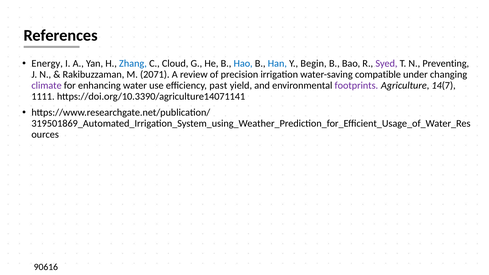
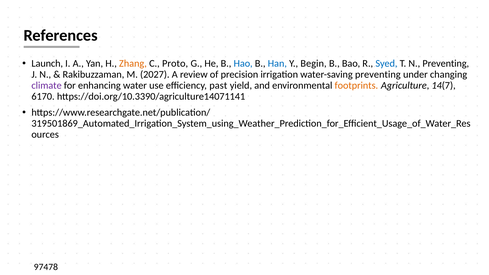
Energy: Energy -> Launch
Zhang colour: blue -> orange
Cloud: Cloud -> Proto
Syed colour: purple -> blue
2071: 2071 -> 2027
water-saving compatible: compatible -> preventing
footprints colour: purple -> orange
1111: 1111 -> 6170
90616: 90616 -> 97478
